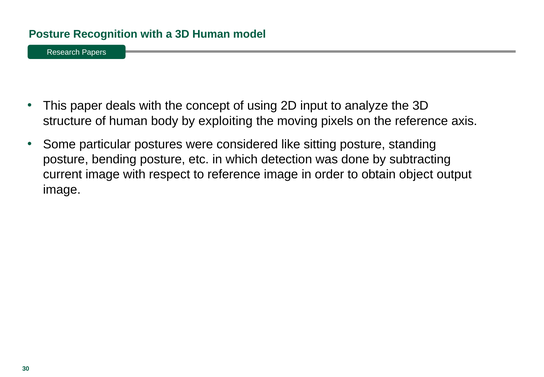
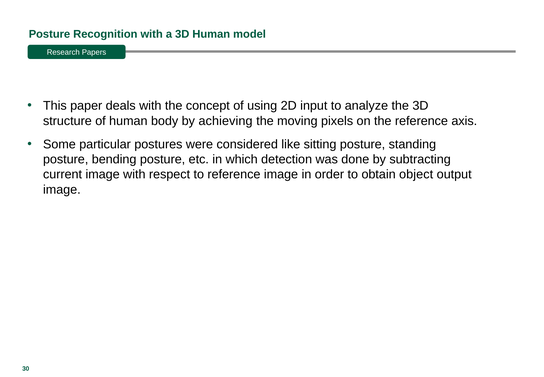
exploiting: exploiting -> achieving
